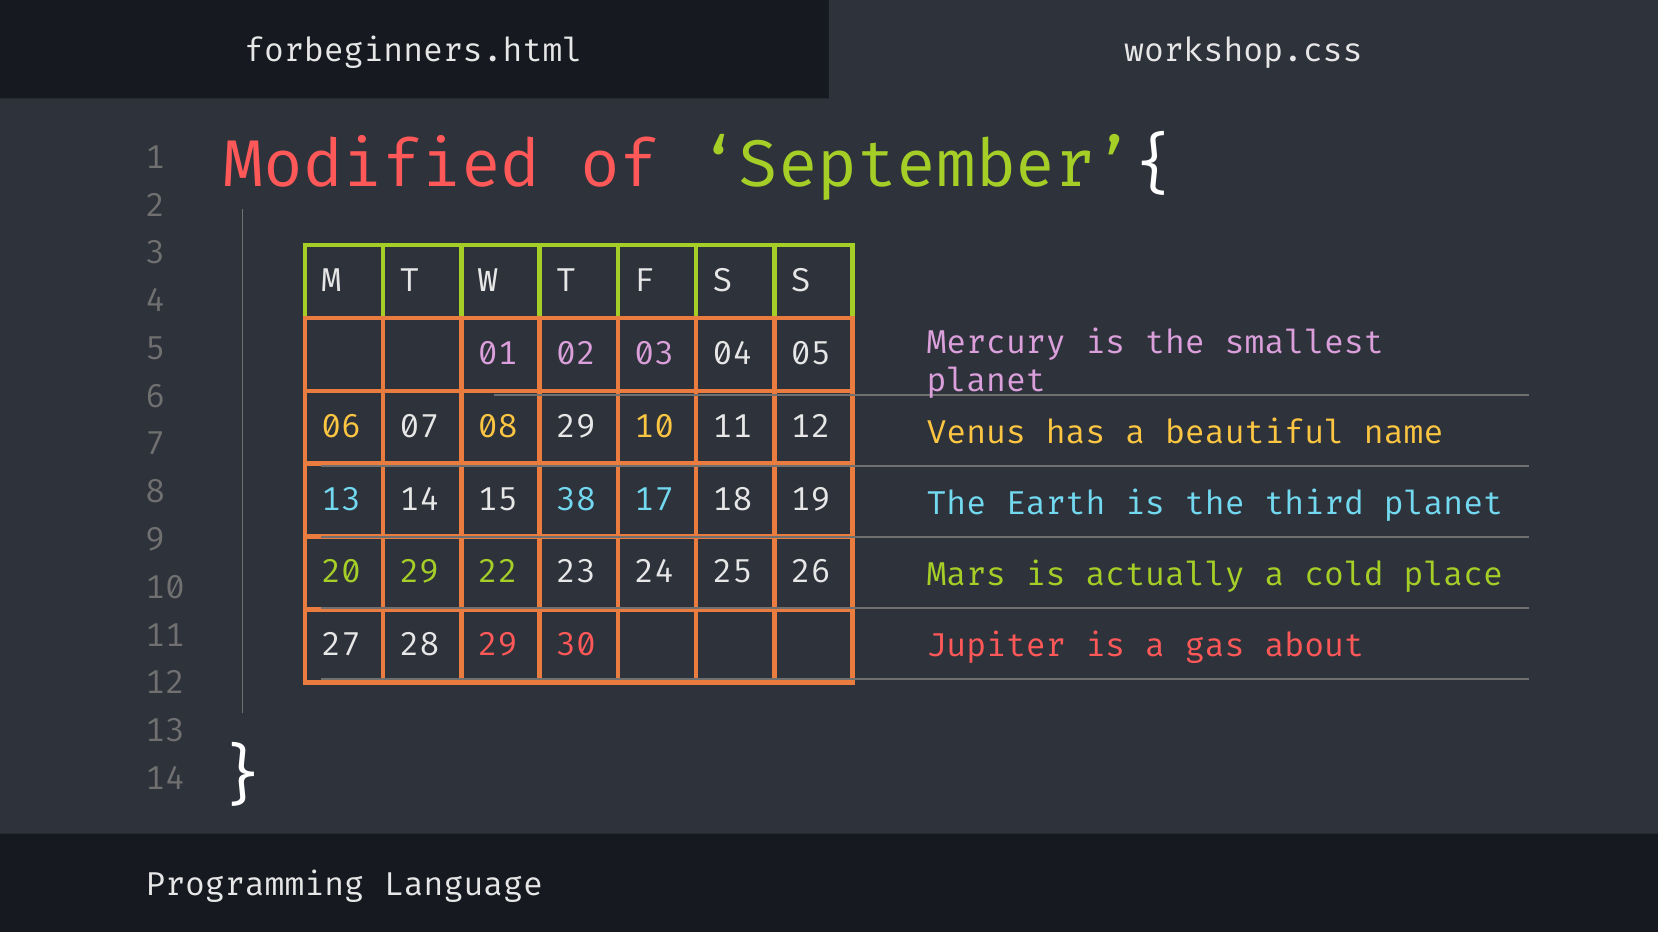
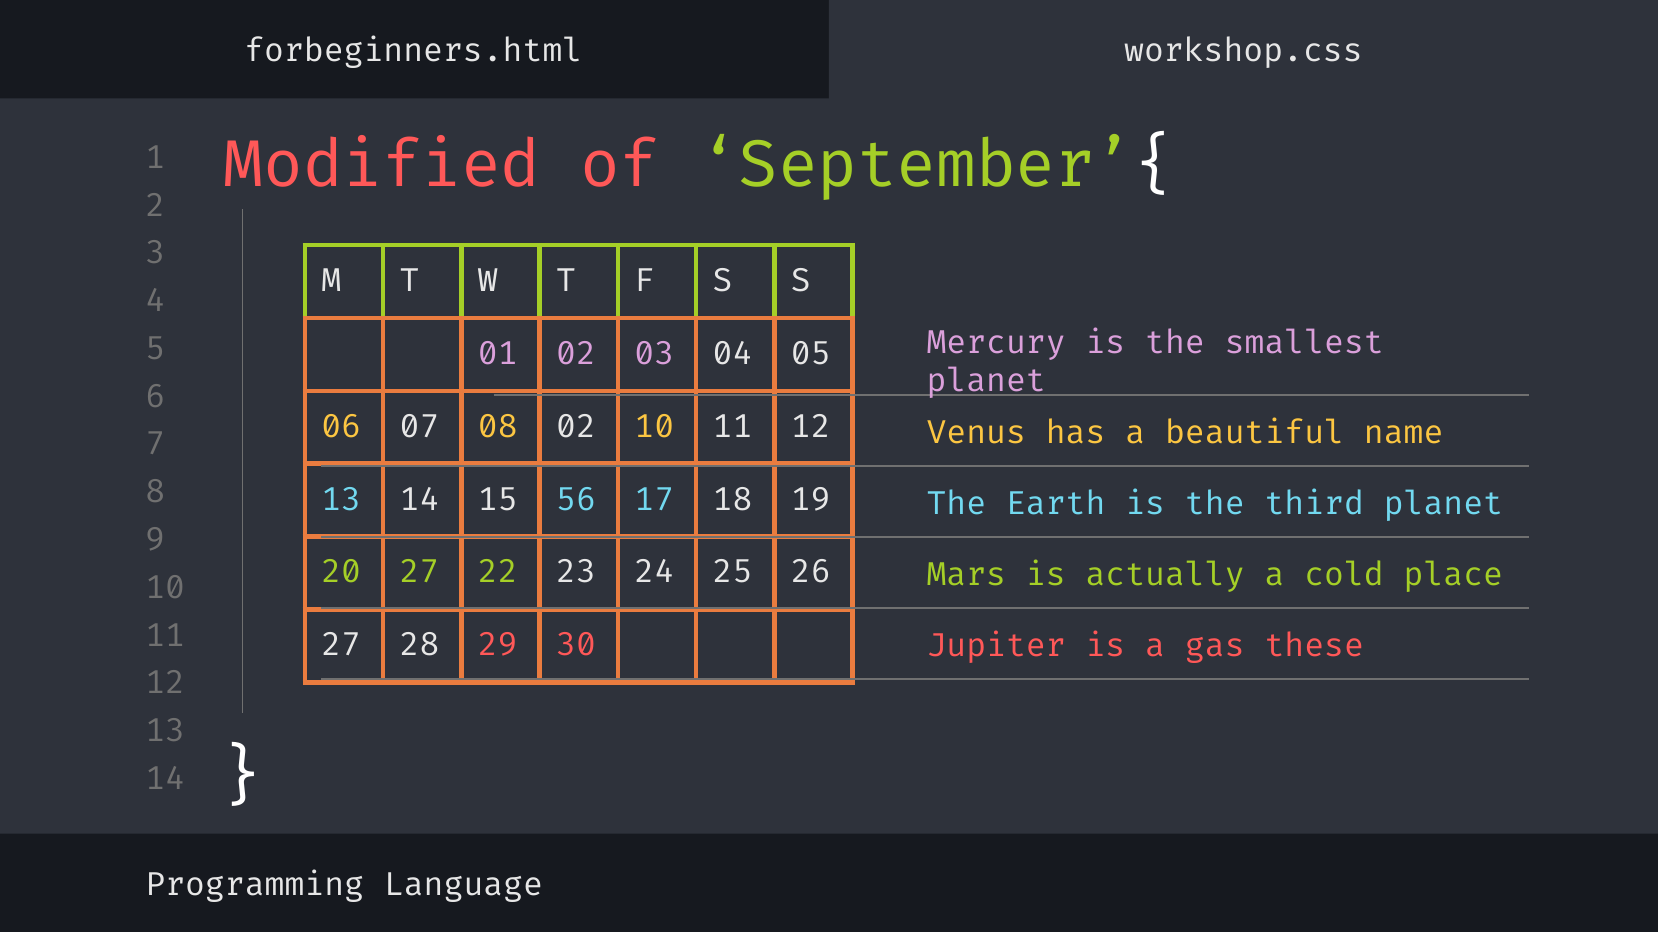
08 29: 29 -> 02
38: 38 -> 56
20 29: 29 -> 27
about: about -> these
